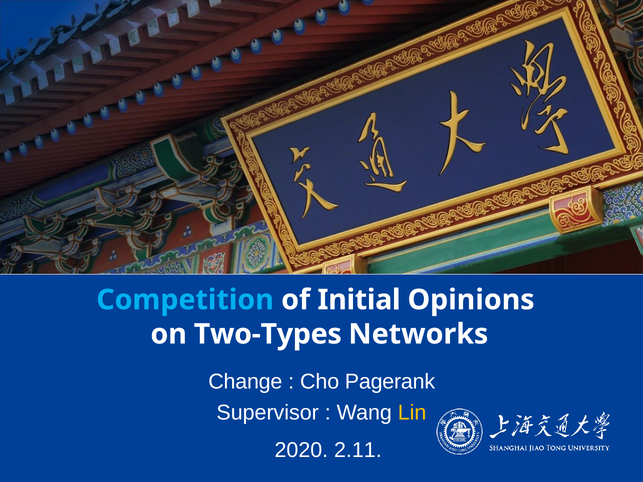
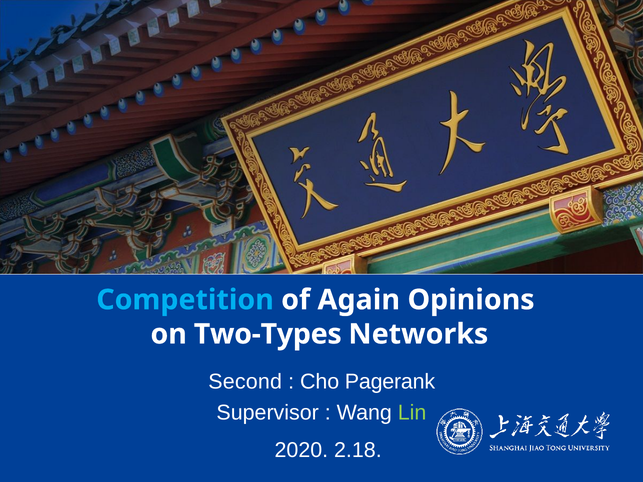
Initial: Initial -> Again
Change: Change -> Second
Lin colour: yellow -> light green
2.11: 2.11 -> 2.18
